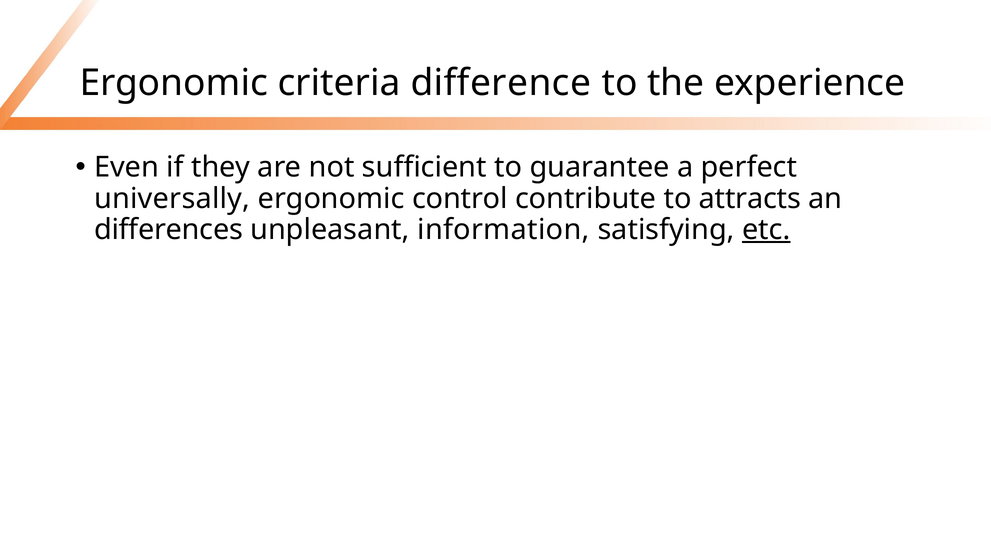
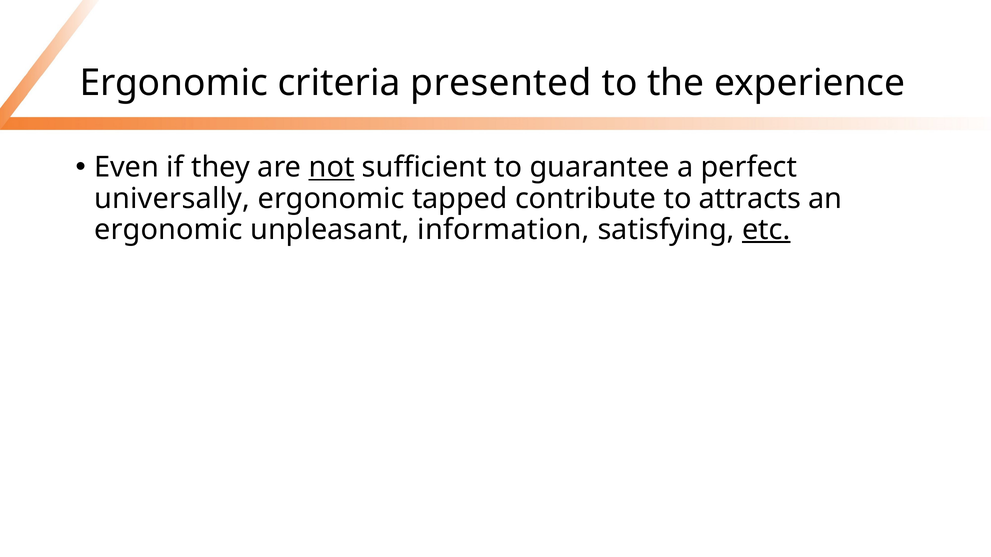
difference: difference -> presented
not underline: none -> present
control: control -> tapped
differences at (169, 230): differences -> ergonomic
